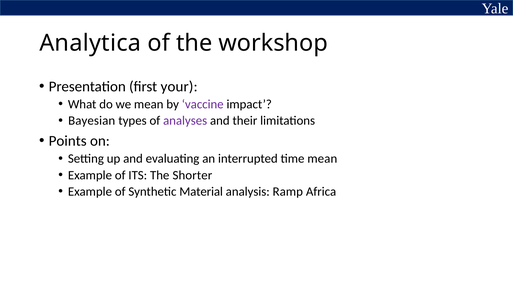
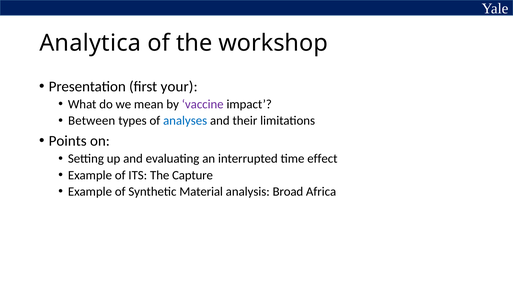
Bayesian: Bayesian -> Between
analyses colour: purple -> blue
time mean: mean -> effect
Shorter: Shorter -> Capture
Ramp: Ramp -> Broad
